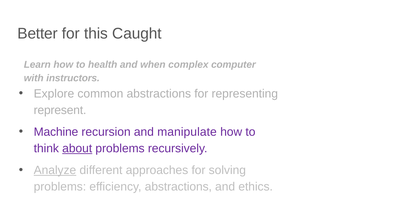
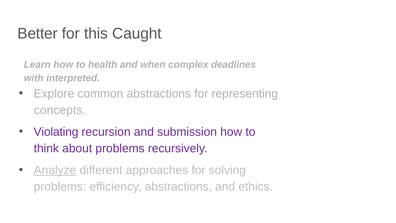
computer: computer -> deadlines
instructors: instructors -> interpreted
represent: represent -> concepts
Machine: Machine -> Violating
manipulate: manipulate -> submission
about underline: present -> none
